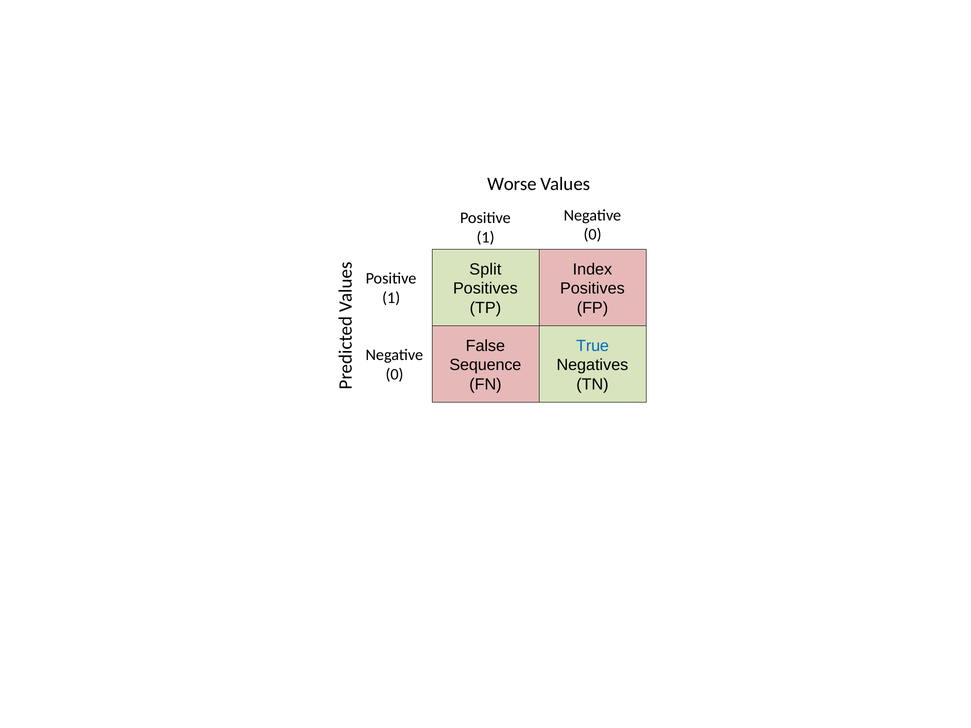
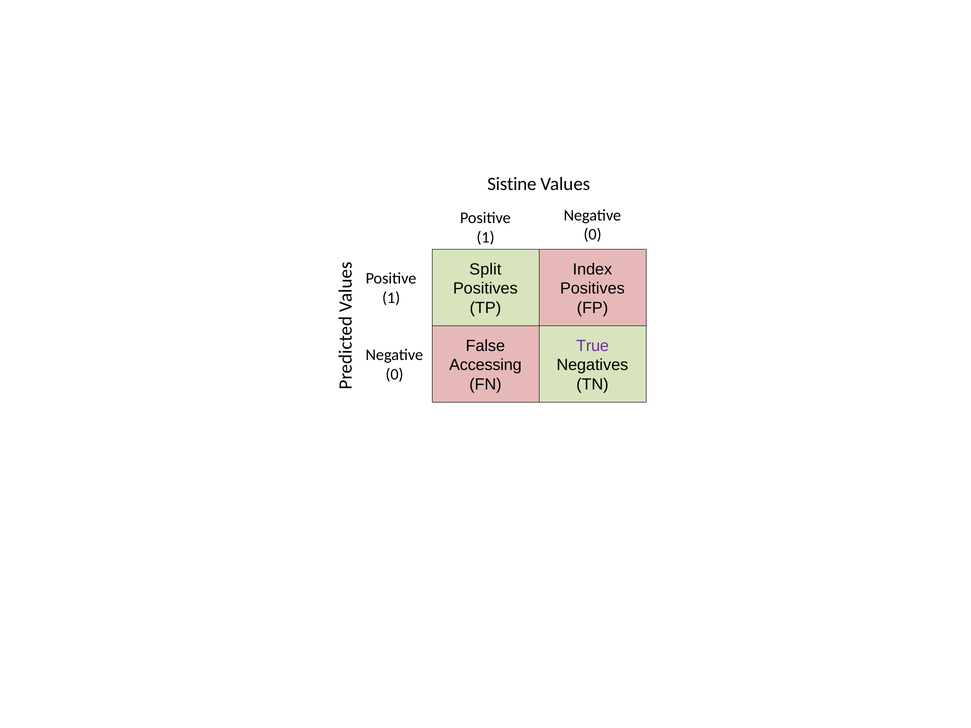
Worse: Worse -> Sistine
True colour: blue -> purple
Sequence: Sequence -> Accessing
